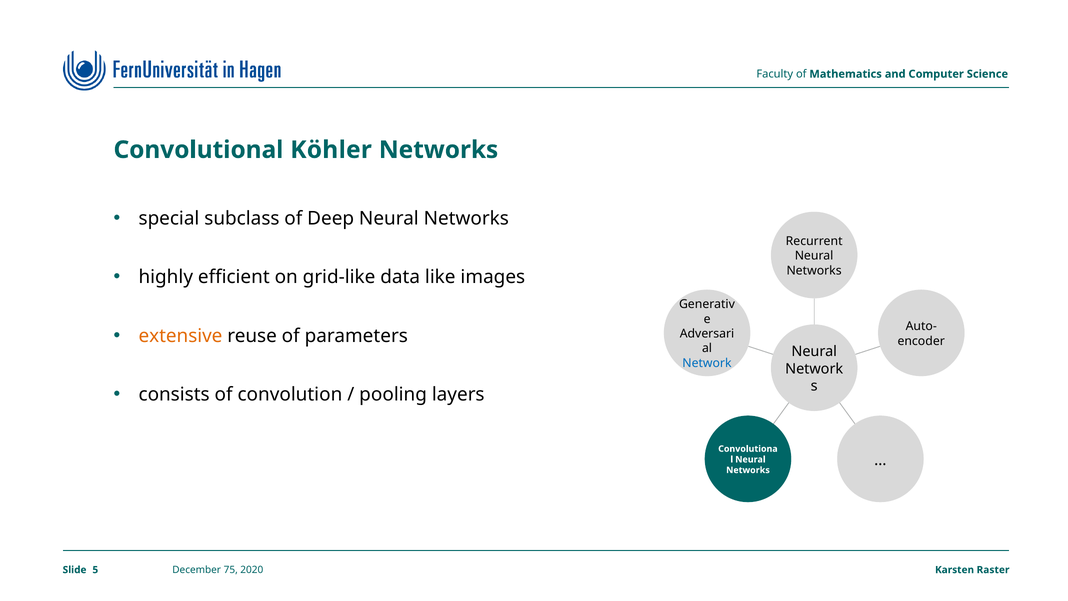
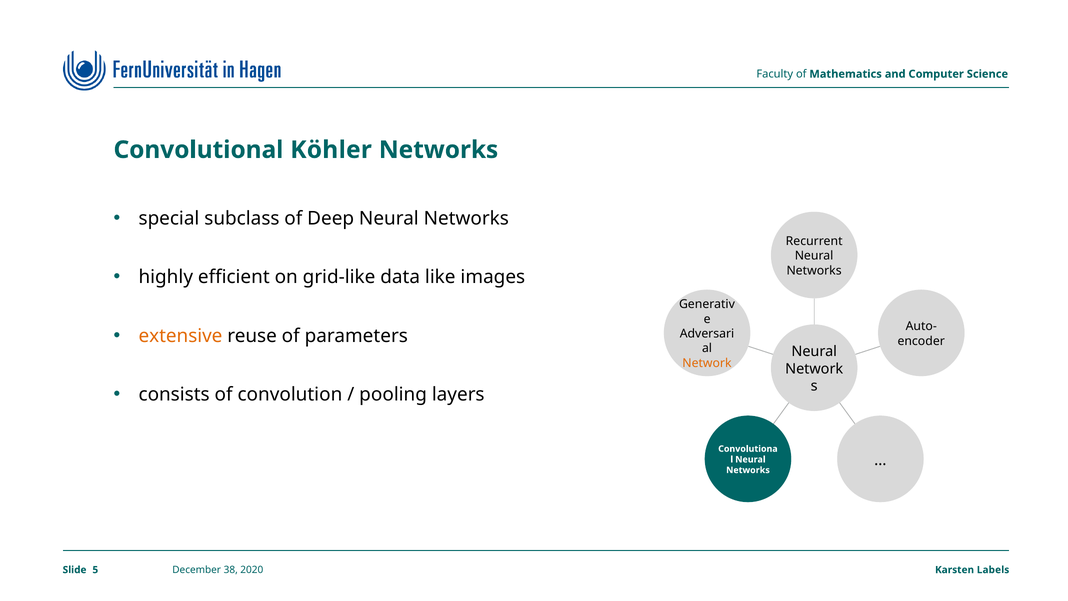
Network at (707, 363) colour: blue -> orange
75: 75 -> 38
Raster: Raster -> Labels
